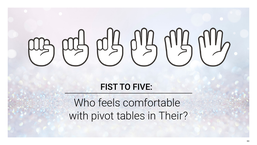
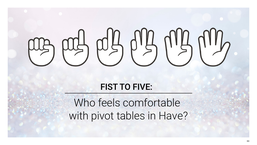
Their: Their -> Have
